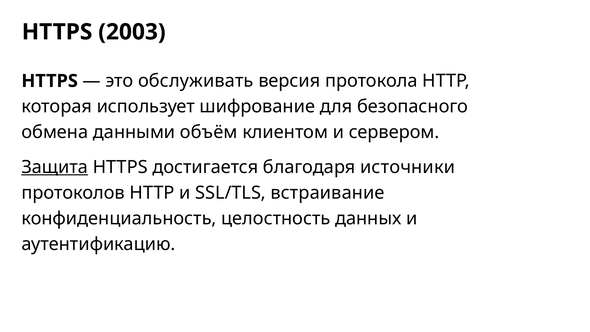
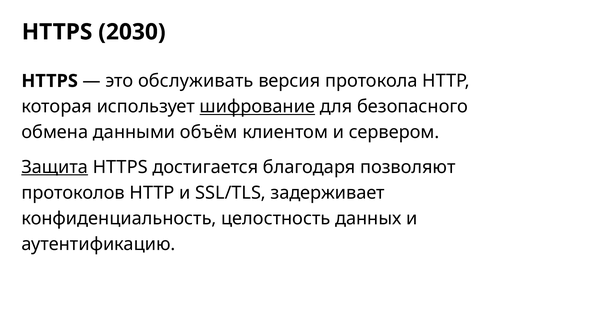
2003: 2003 -> 2030
шифрование underline: none -> present
источники: источники -> позволяют
встраивание: встраивание -> задерживает
